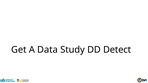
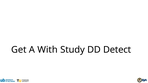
Data: Data -> With
